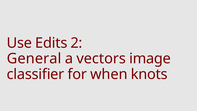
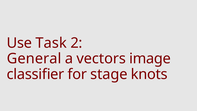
Edits: Edits -> Task
when: when -> stage
